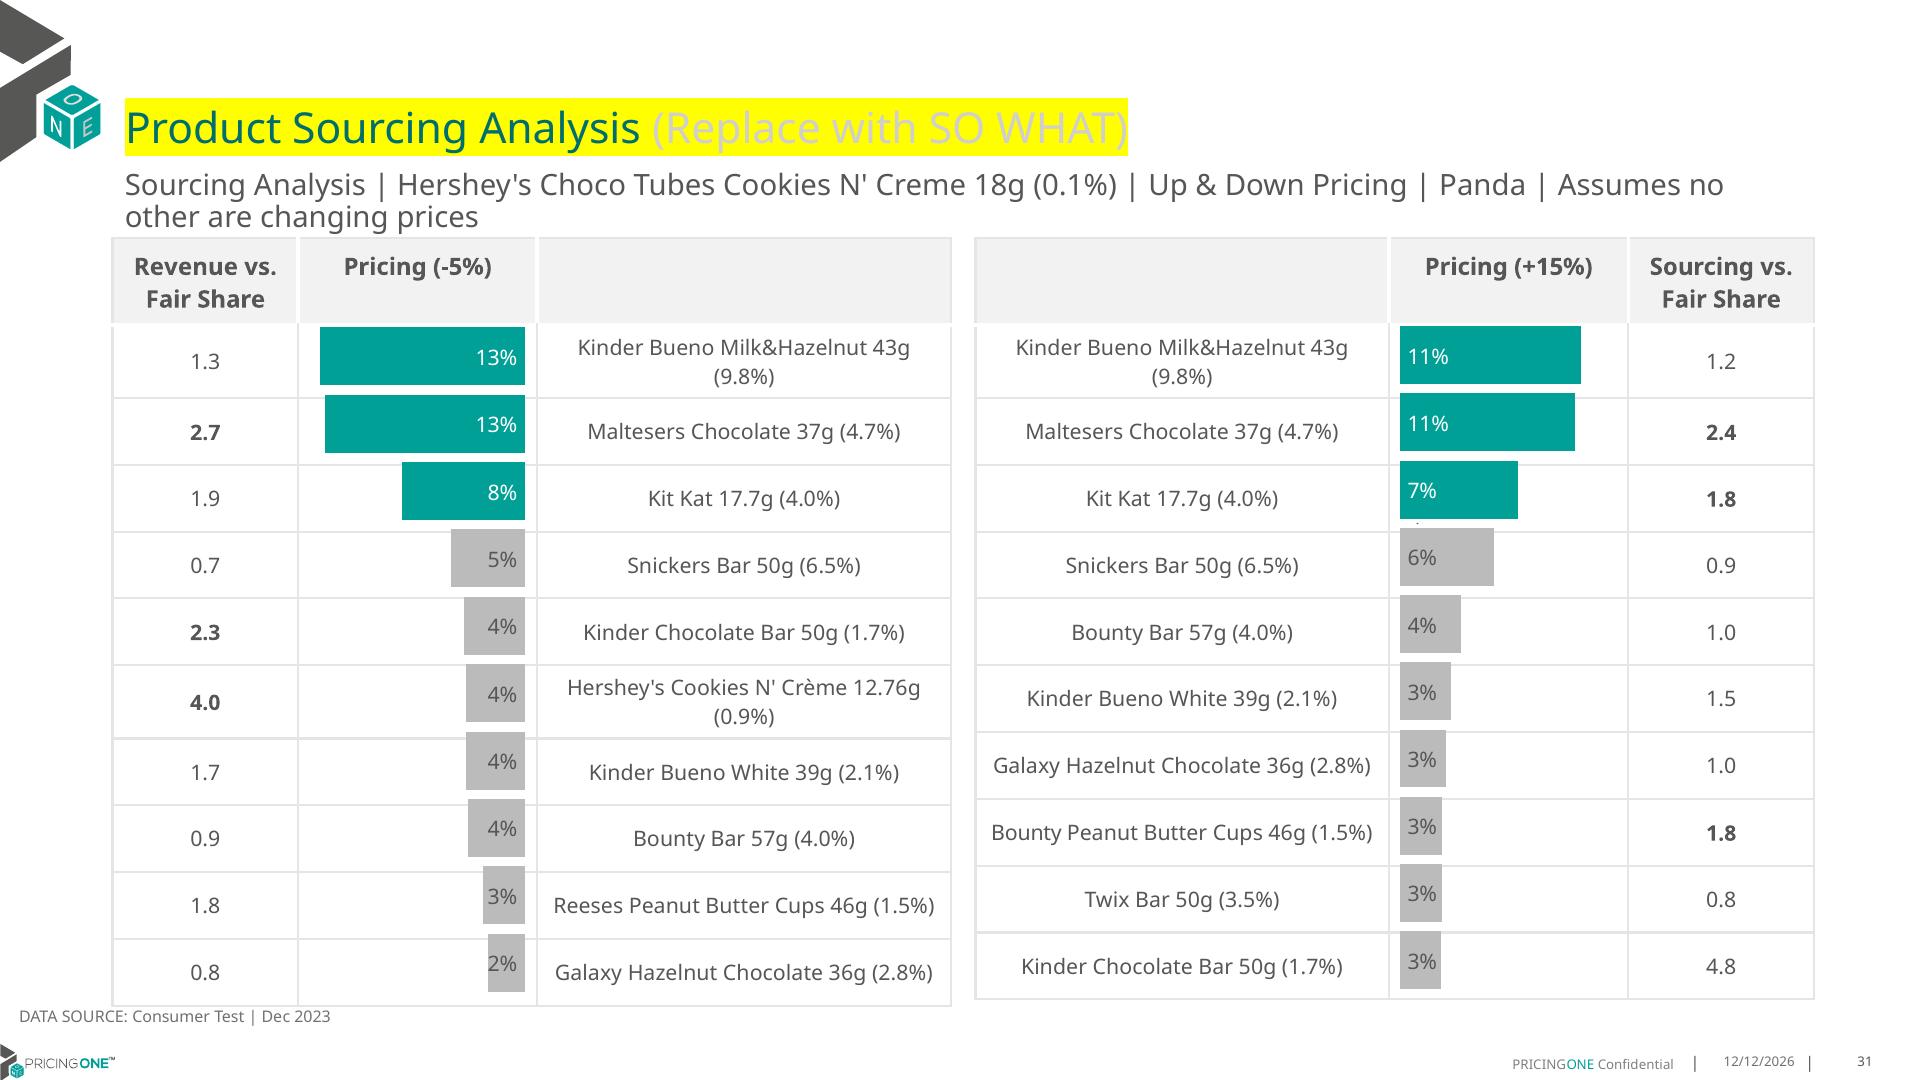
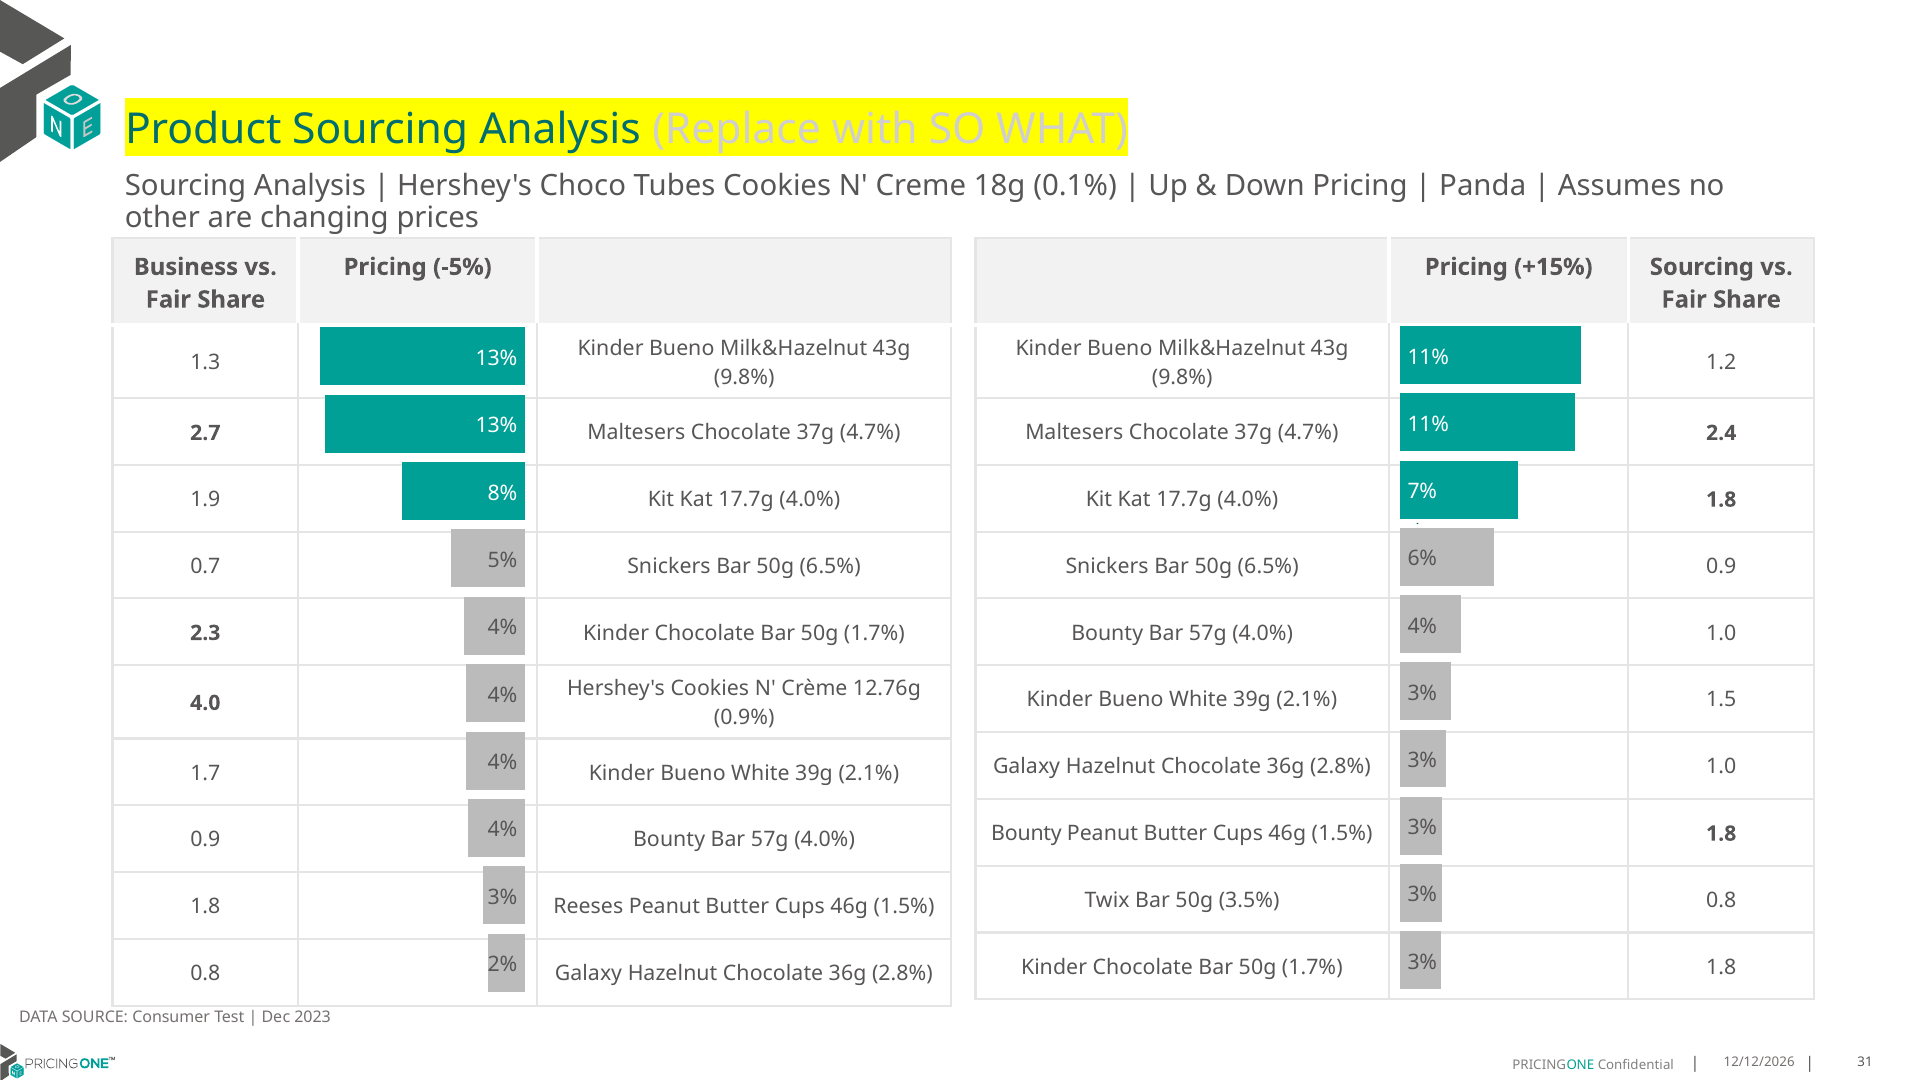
Revenue: Revenue -> Business
1.7% 4.8: 4.8 -> 1.8
